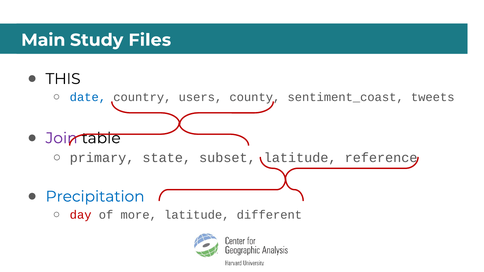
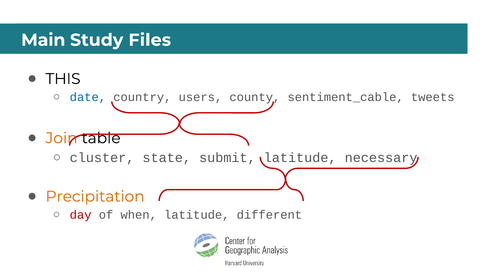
sentiment_coast: sentiment_coast -> sentiment_cable
Join colour: purple -> orange
primary: primary -> cluster
subset: subset -> submit
reference: reference -> necessary
Precipitation colour: blue -> orange
more: more -> when
